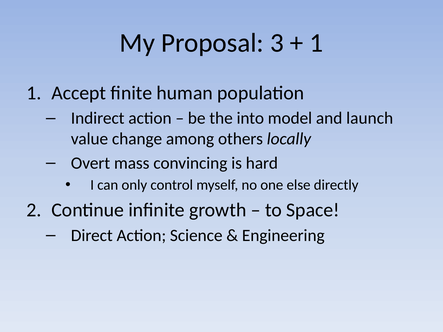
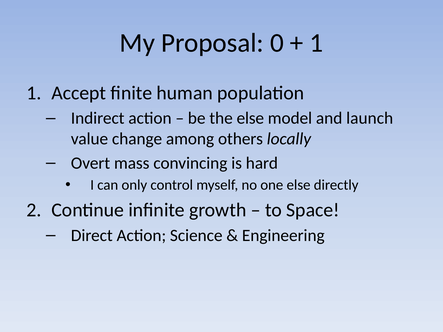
3: 3 -> 0
the into: into -> else
